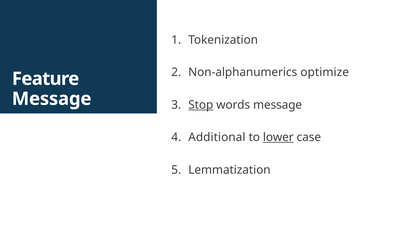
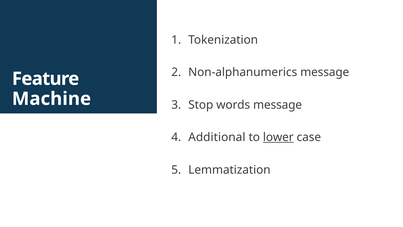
Non-alphanumerics optimize: optimize -> message
Message at (52, 99): Message -> Machine
Stop underline: present -> none
